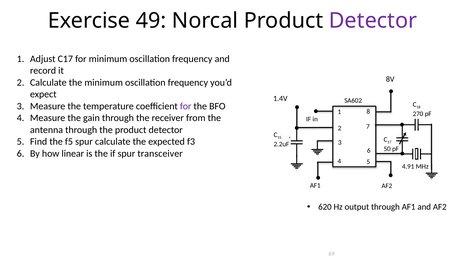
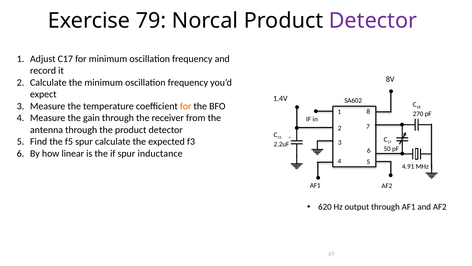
49: 49 -> 79
for at (186, 106) colour: purple -> orange
transceiver: transceiver -> inductance
